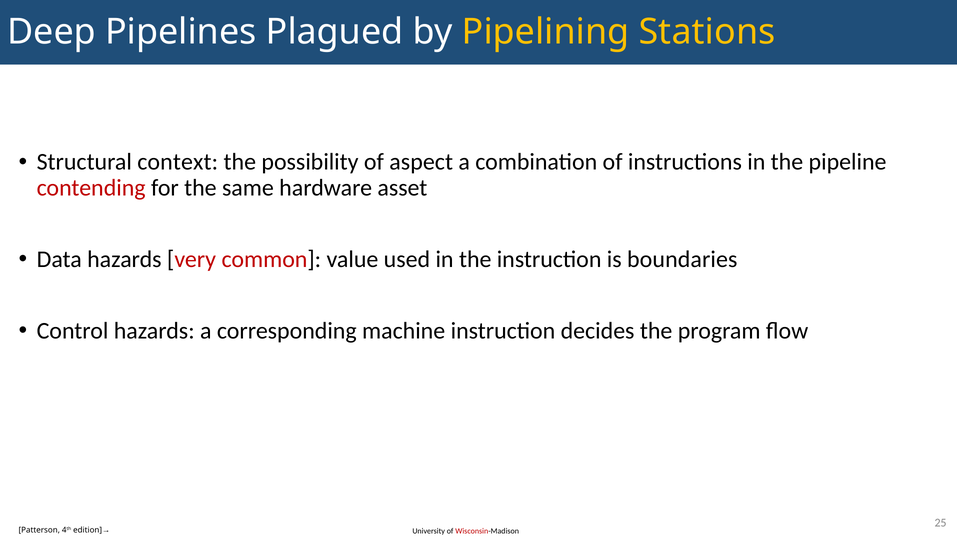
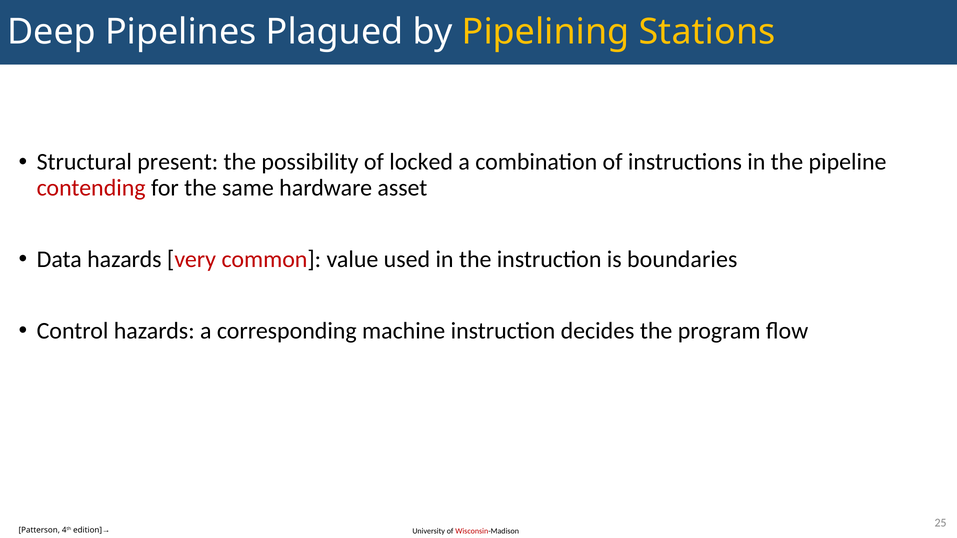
context: context -> present
aspect: aspect -> locked
